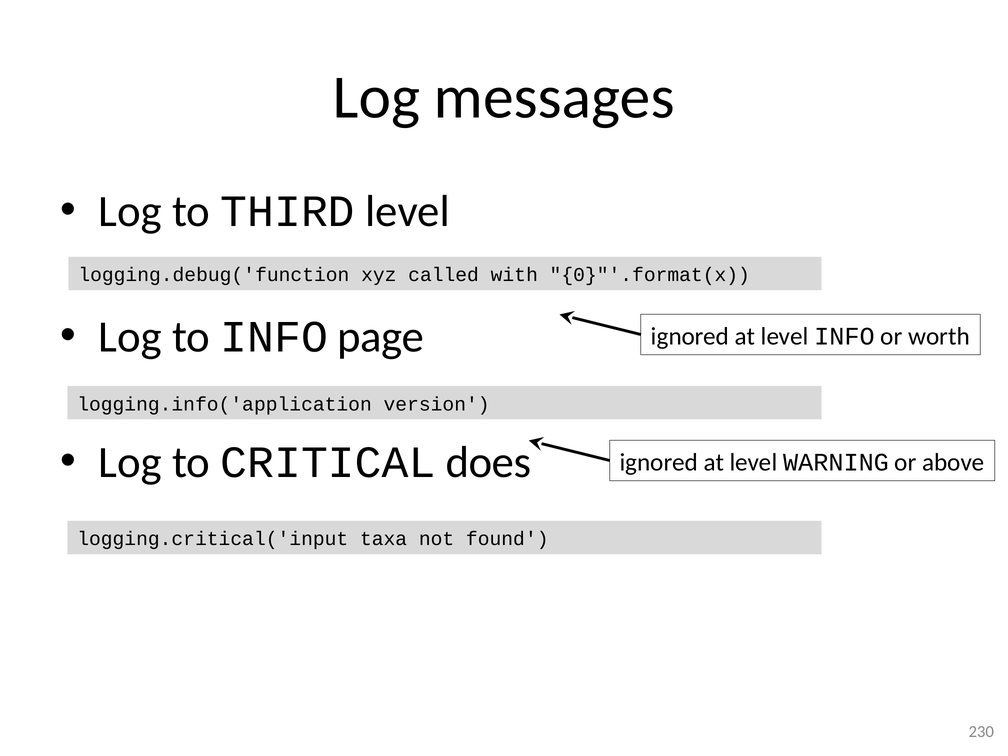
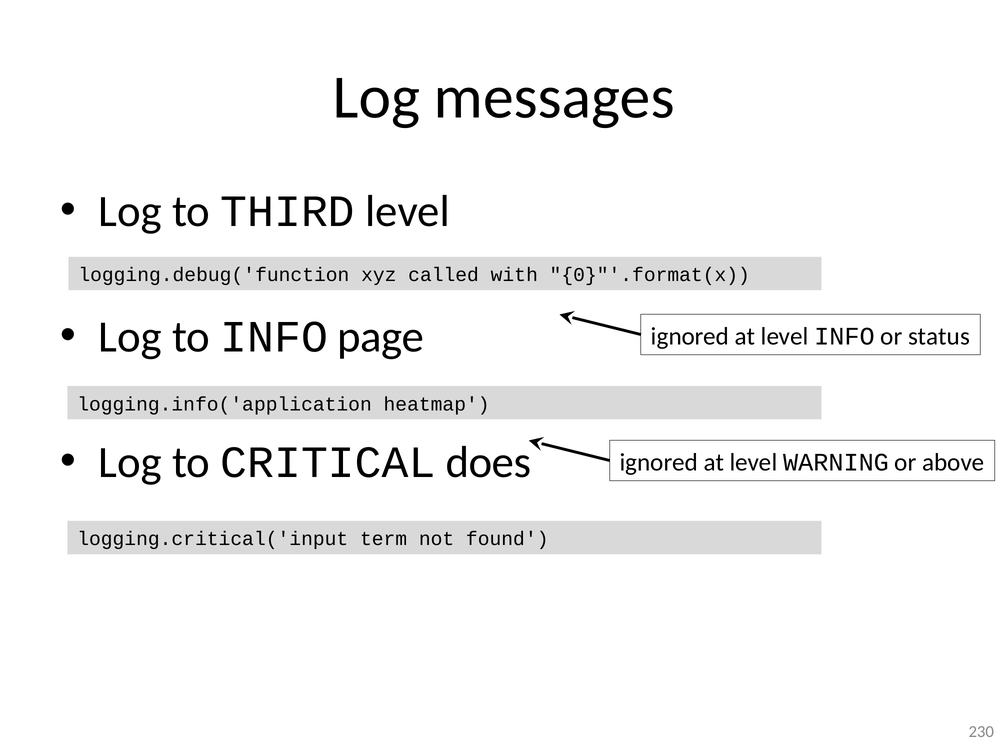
worth: worth -> status
version: version -> heatmap
taxa: taxa -> term
